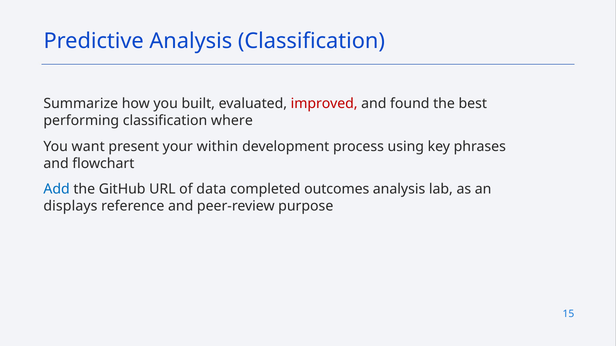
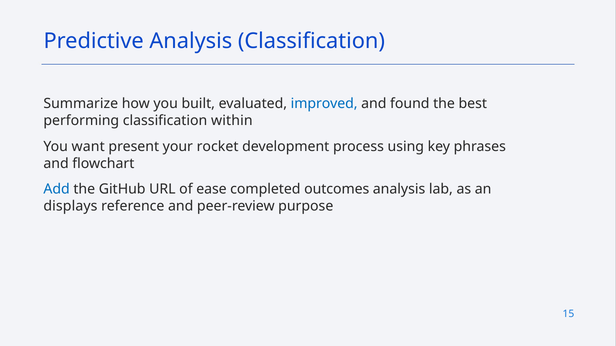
improved colour: red -> blue
where: where -> within
within: within -> rocket
data: data -> ease
